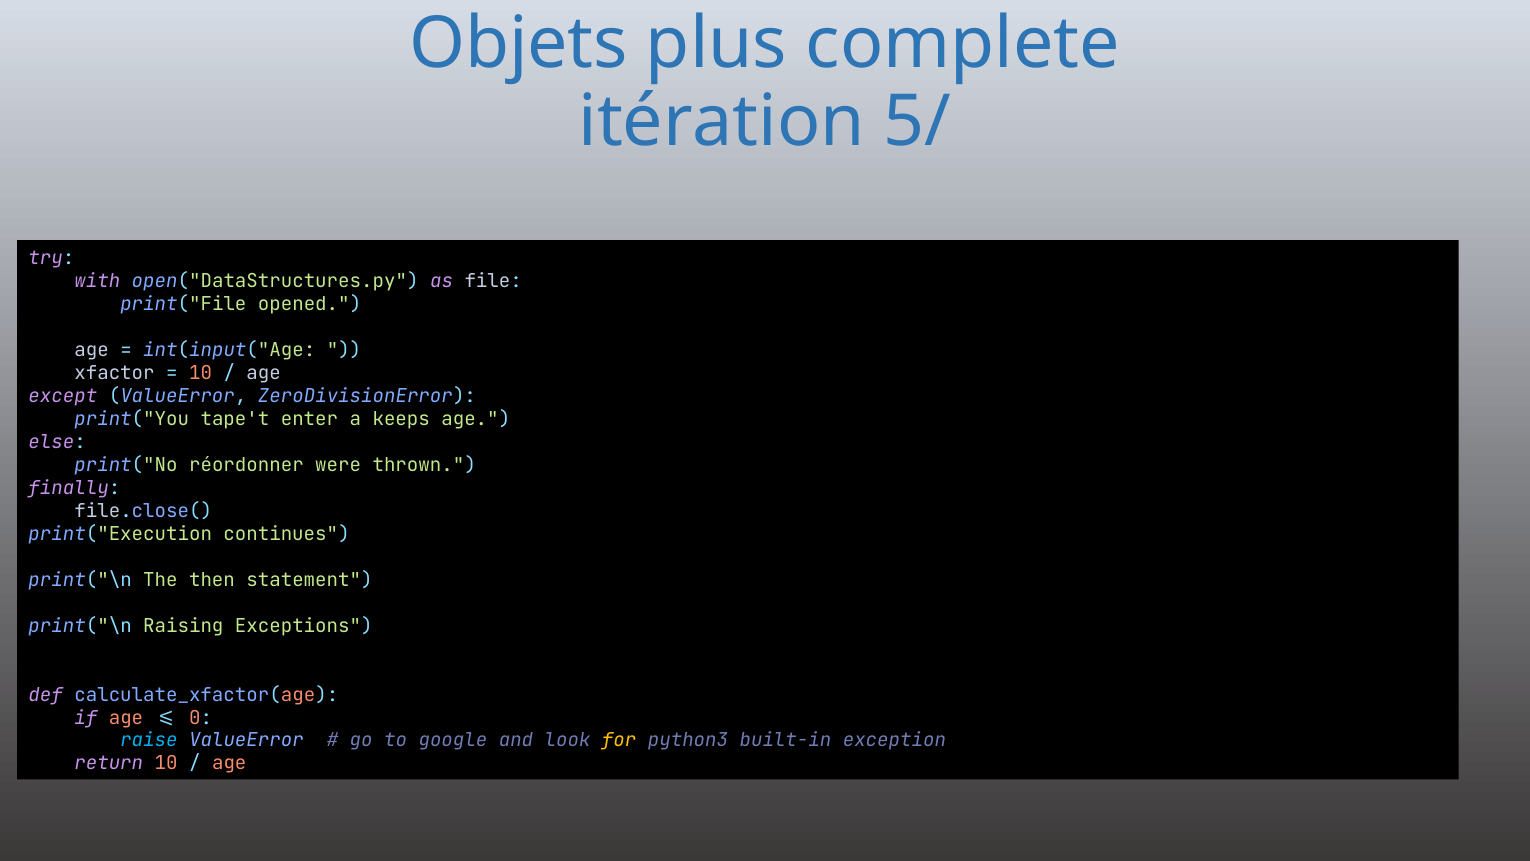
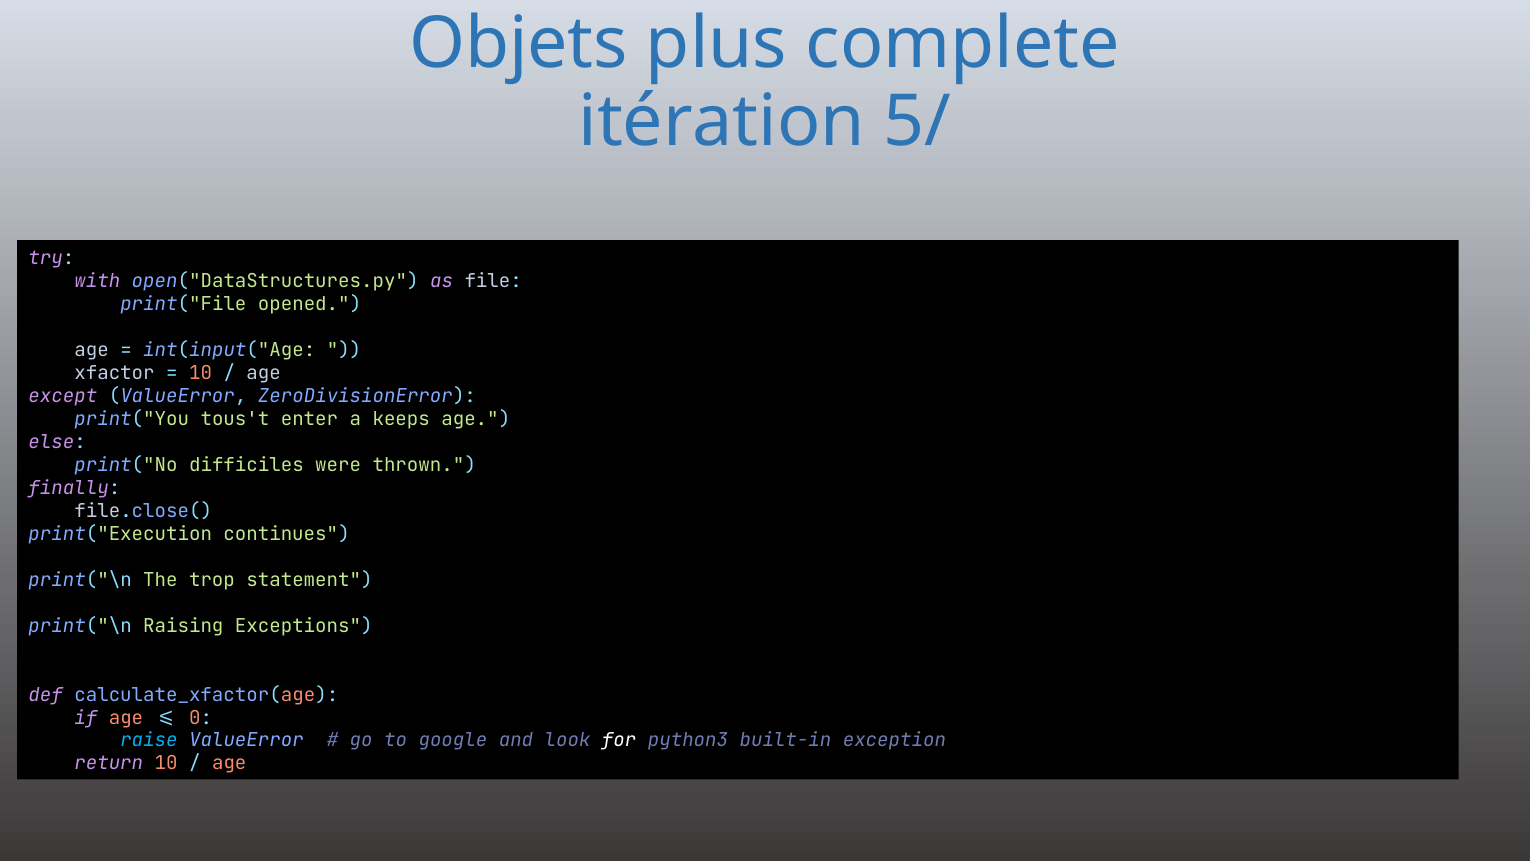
tape't: tape't -> tous't
réordonner: réordonner -> difficiles
then: then -> trop
for colour: yellow -> white
